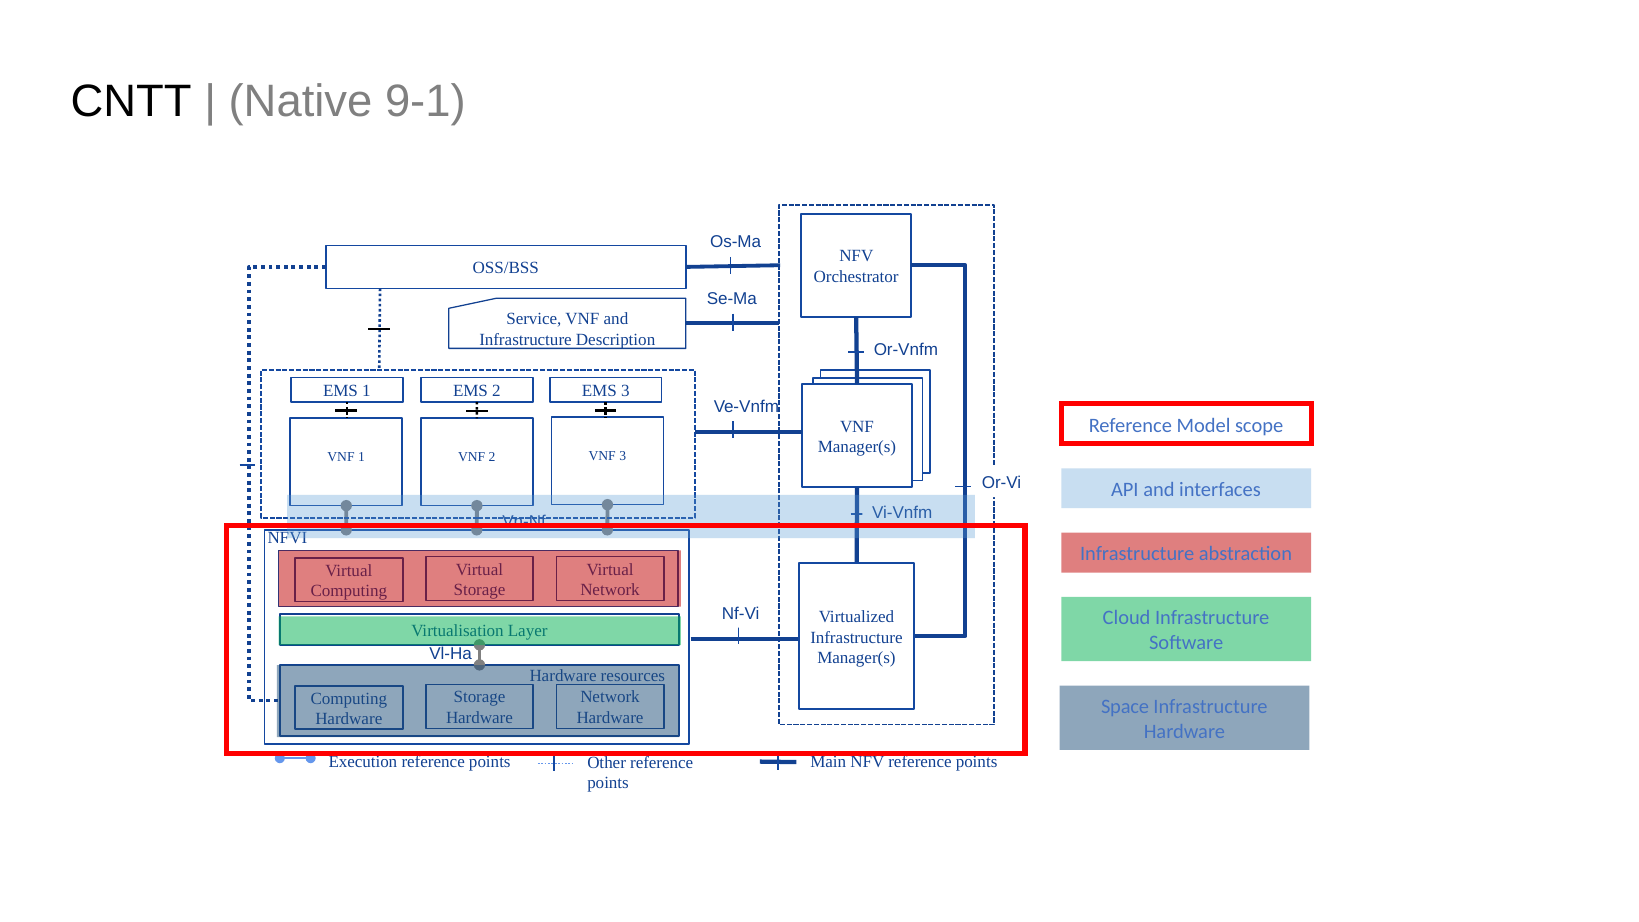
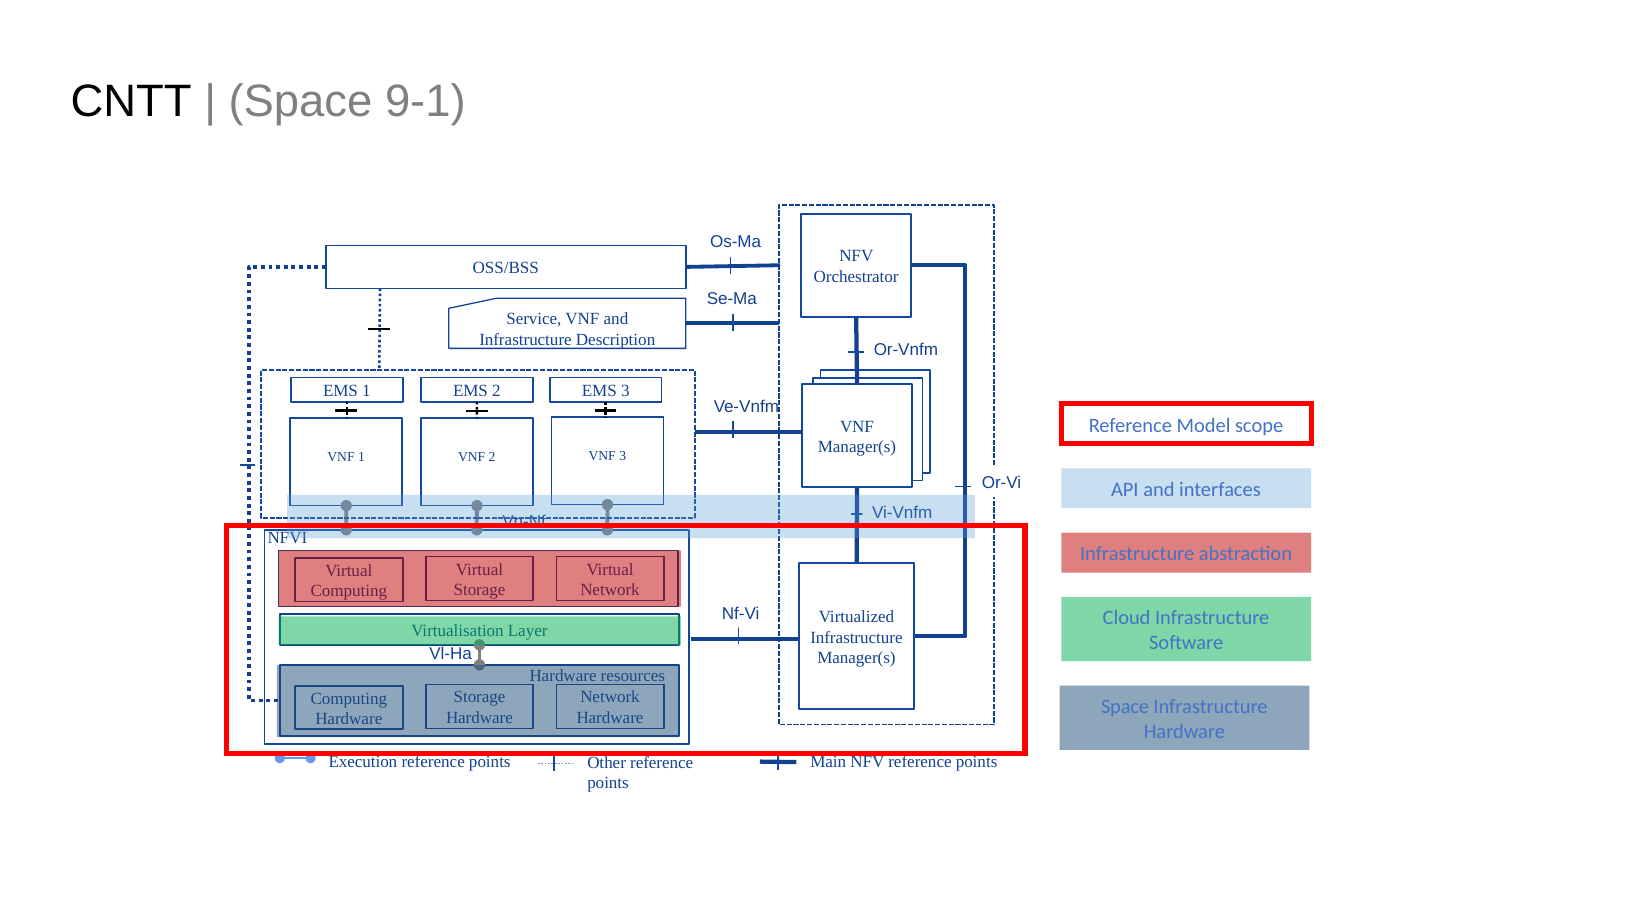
Native at (301, 102): Native -> Space
